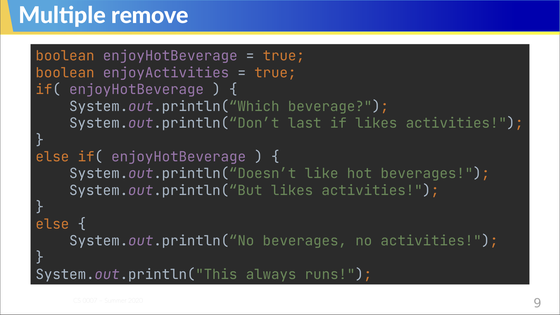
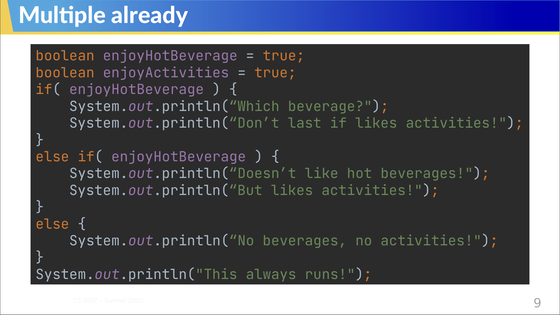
remove: remove -> already
